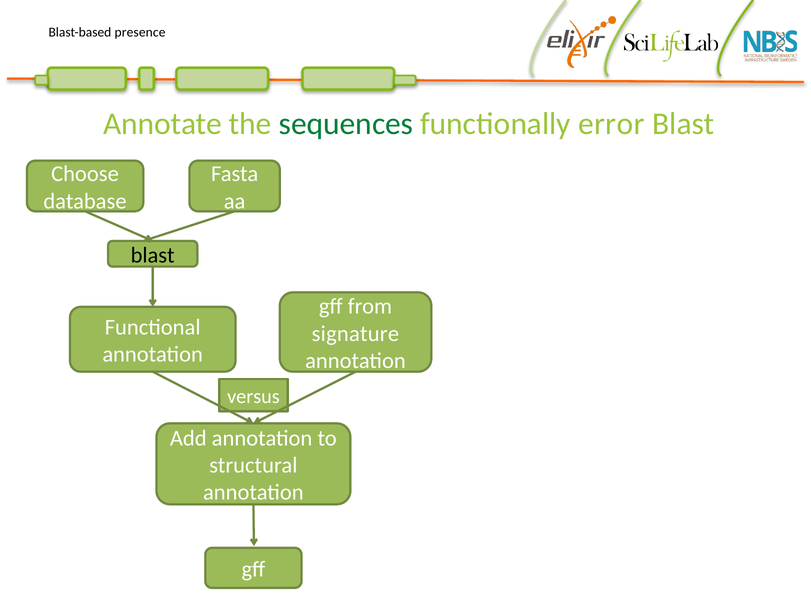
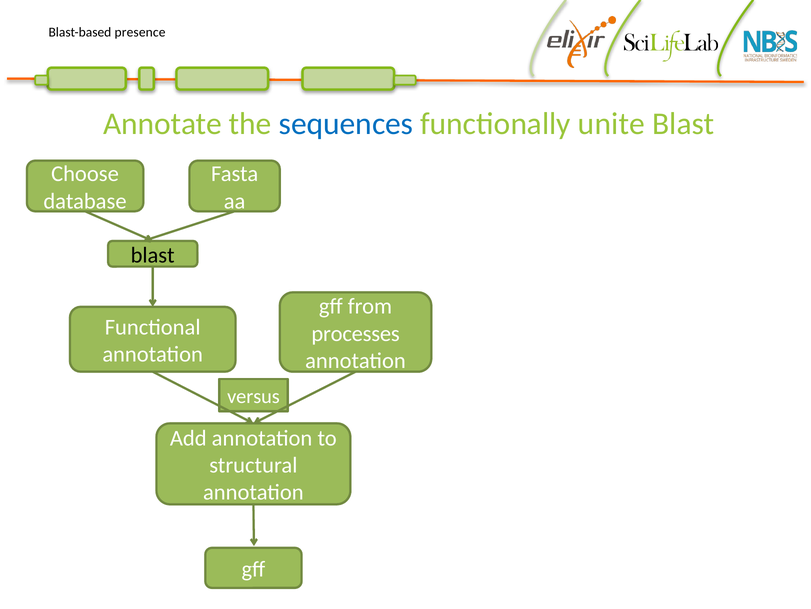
sequences colour: green -> blue
error: error -> unite
signature: signature -> processes
